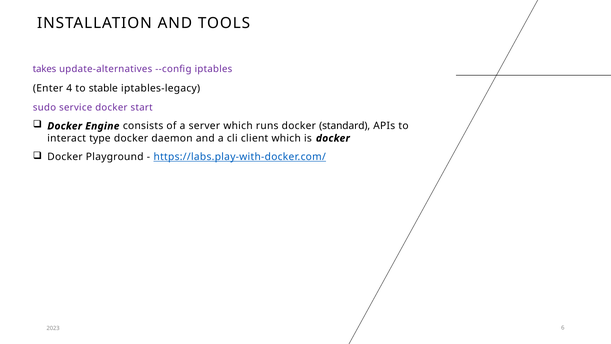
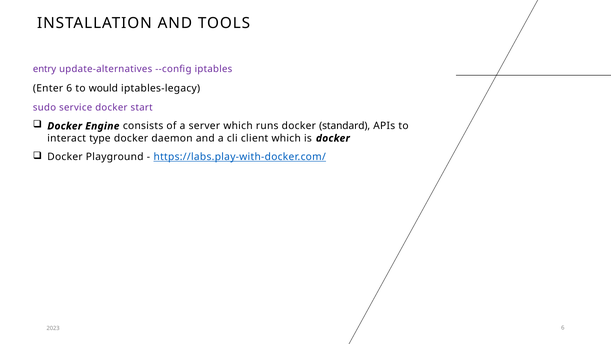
takes: takes -> entry
Enter 4: 4 -> 6
stable: stable -> would
